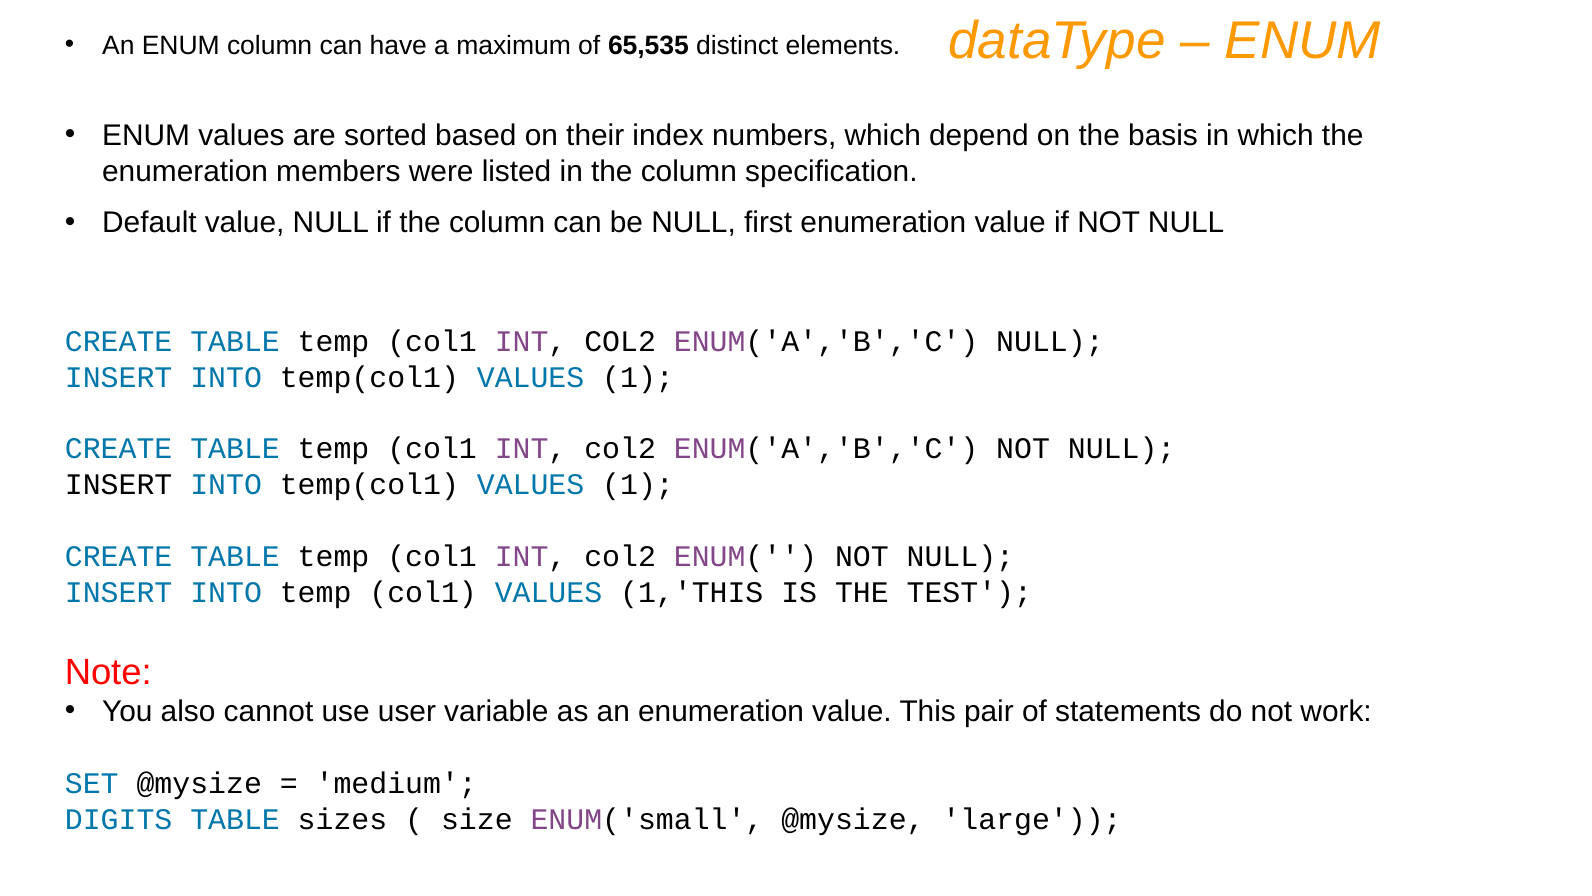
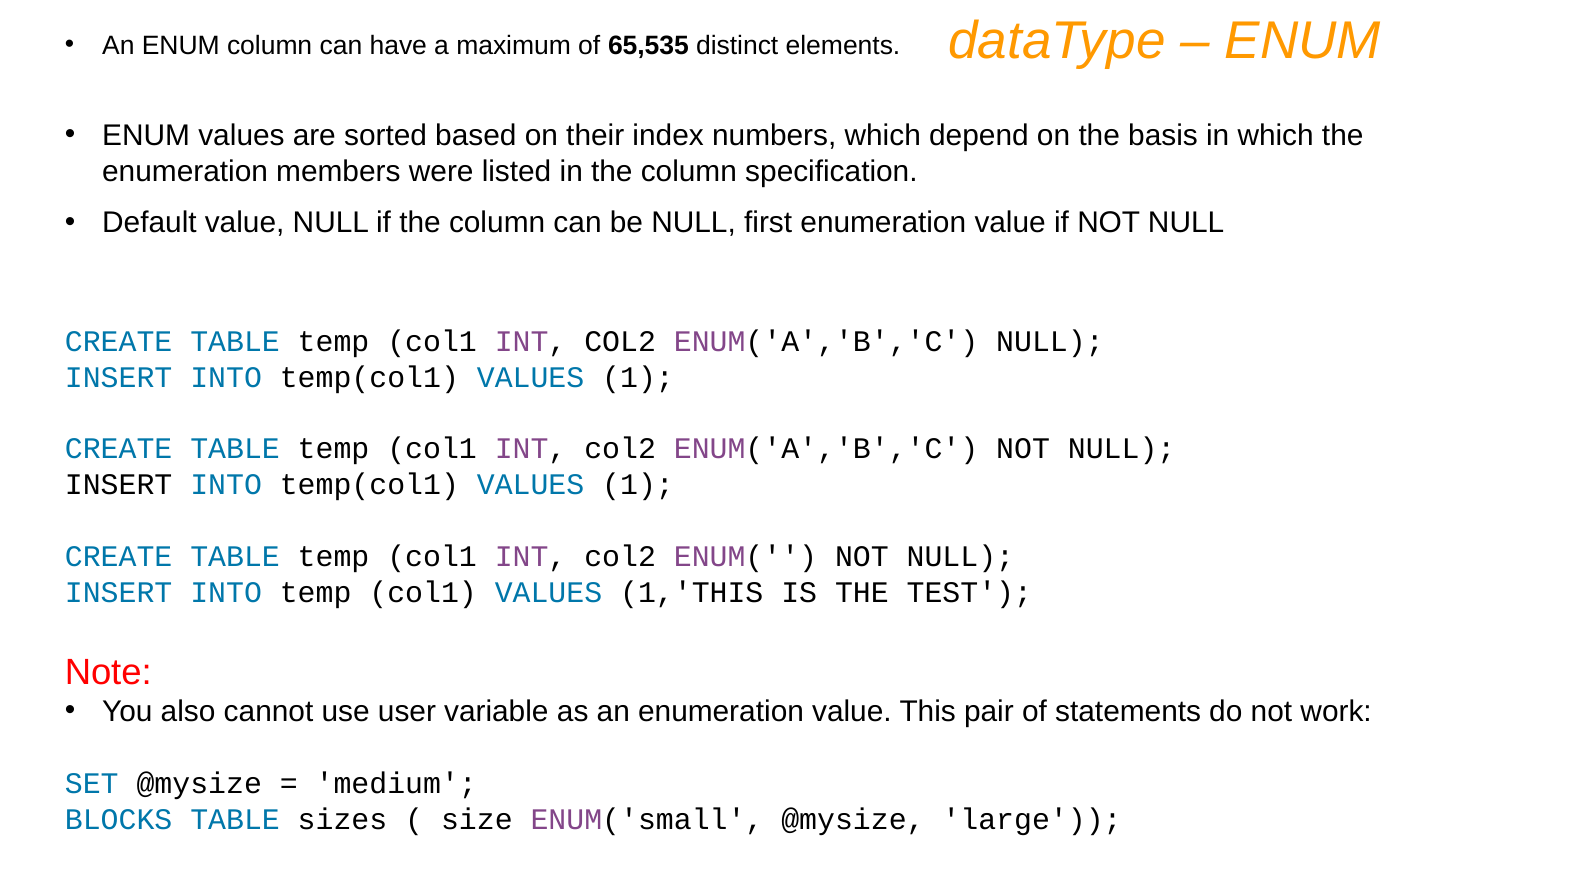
DIGITS: DIGITS -> BLOCKS
